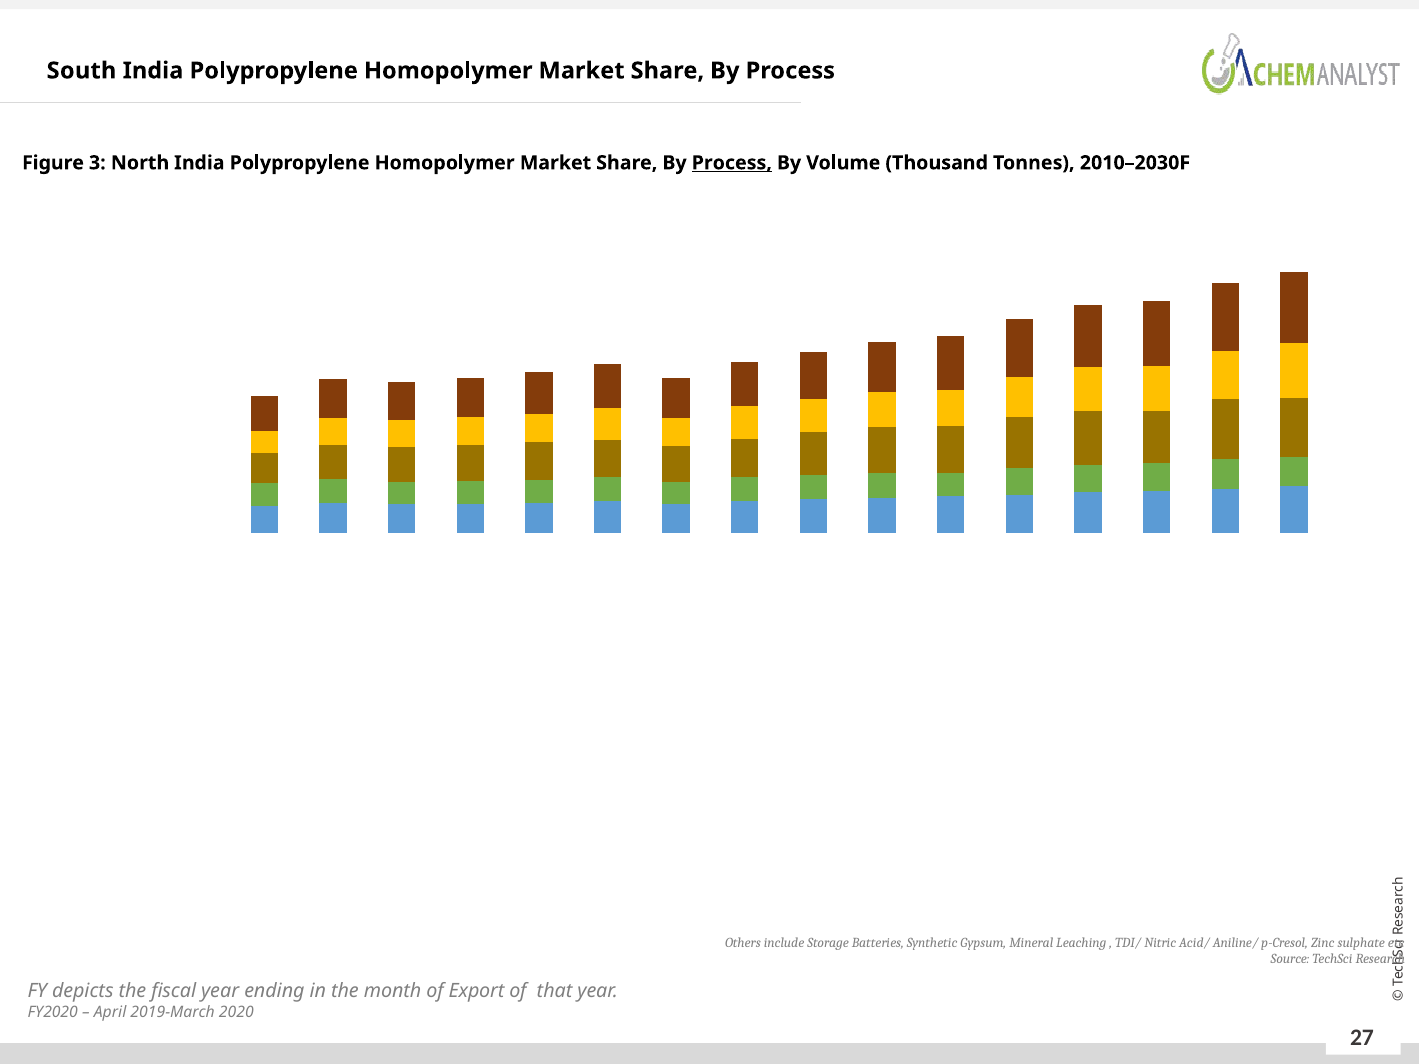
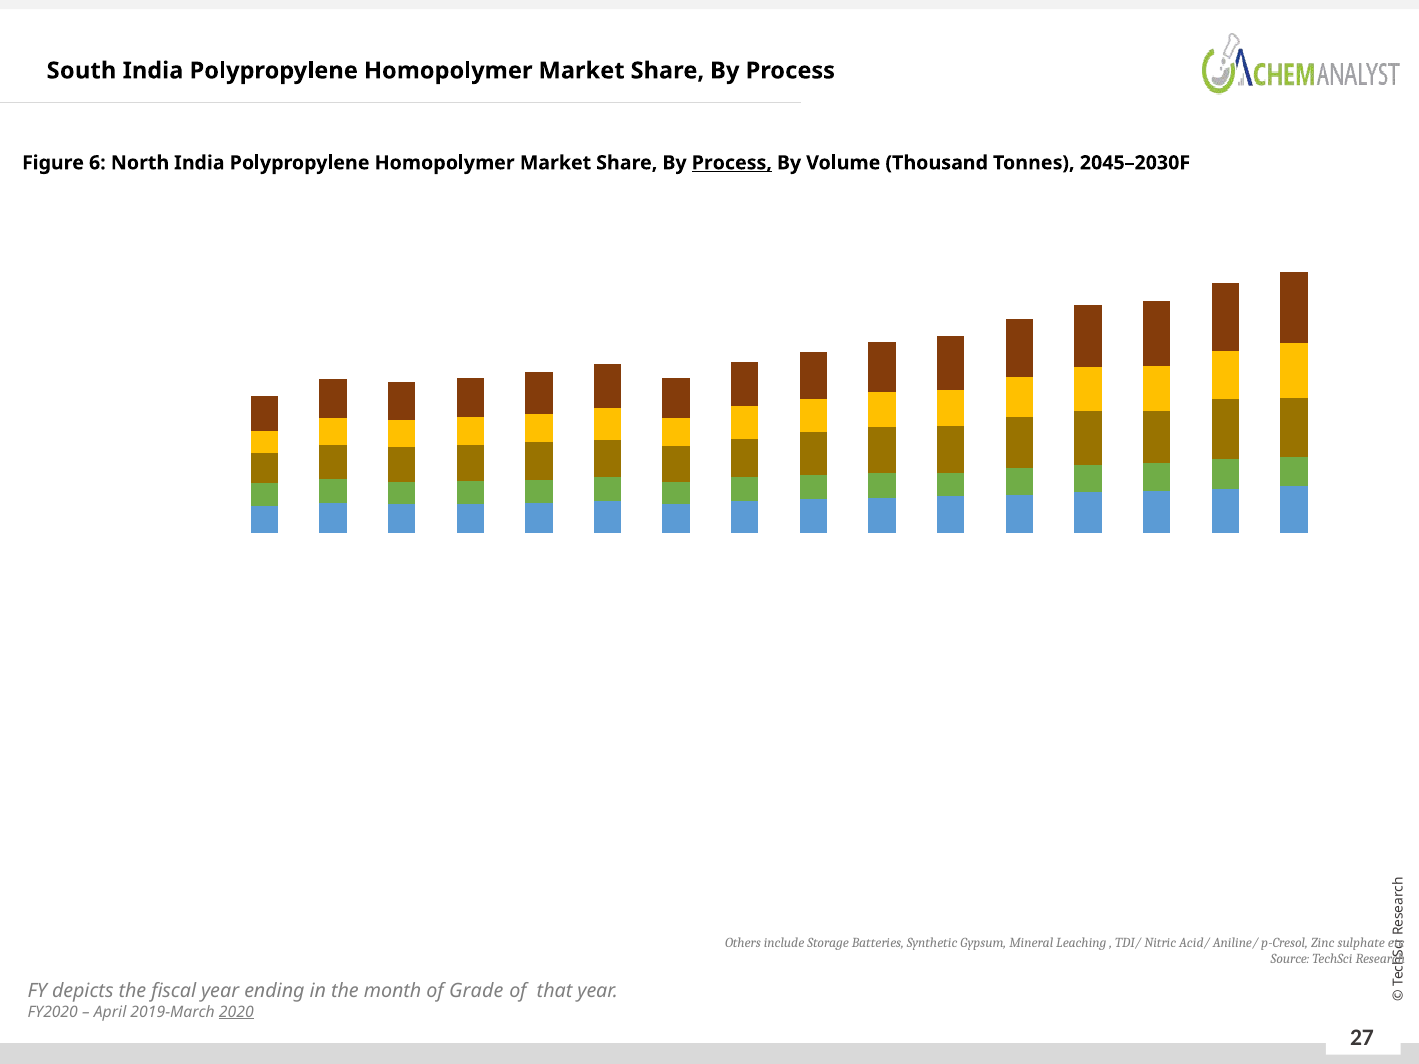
3: 3 -> 6
2010–2030F: 2010–2030F -> 2045–2030F
Export: Export -> Grade
2020 underline: none -> present
